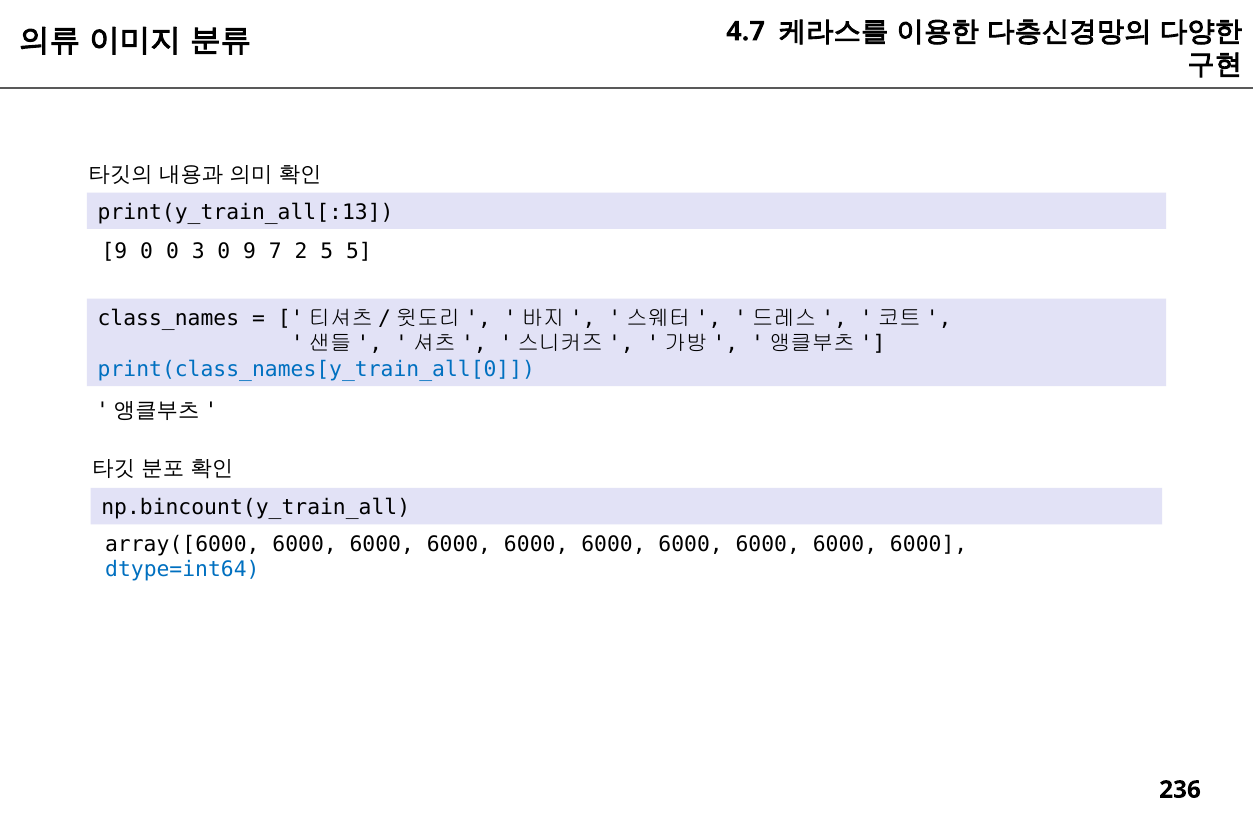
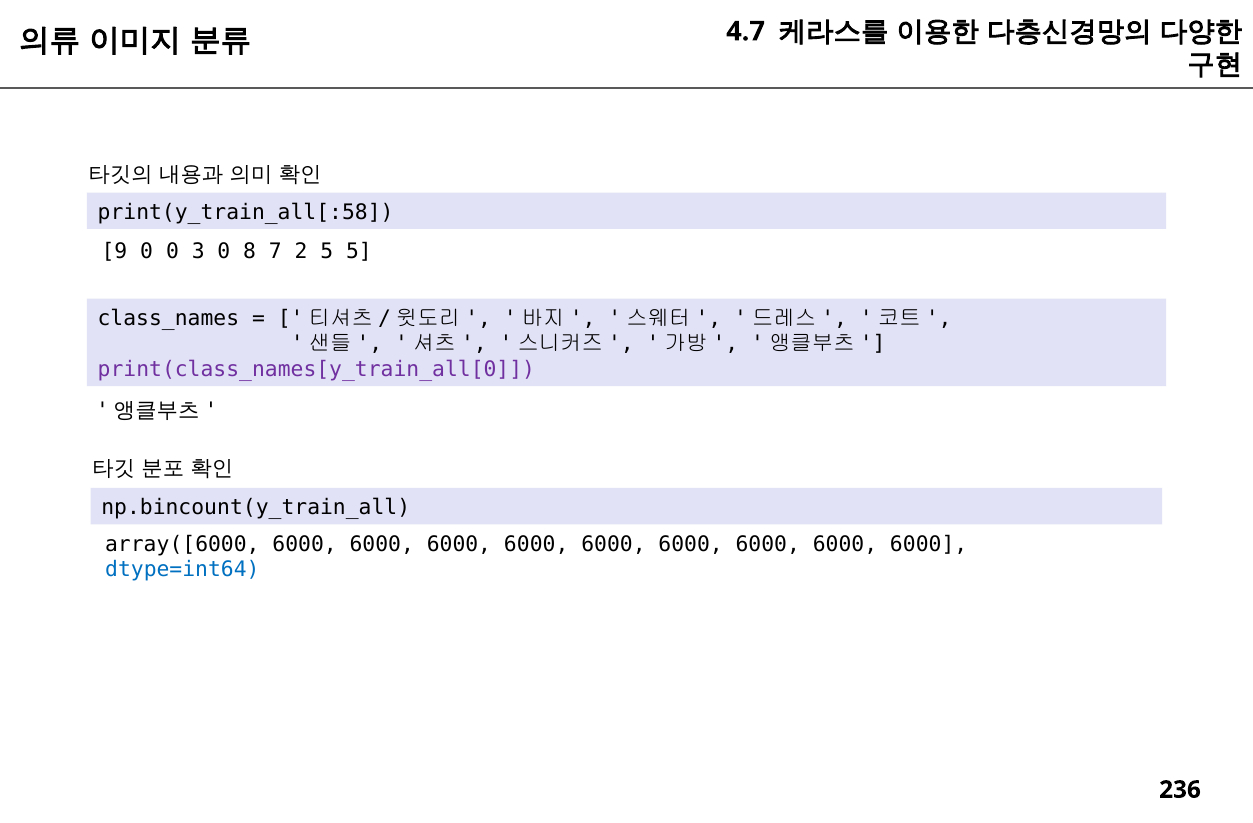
print(y_train_all[:13: print(y_train_all[:13 -> print(y_train_all[:58
0 9: 9 -> 8
print(class_names[y_train_all[0 colour: blue -> purple
